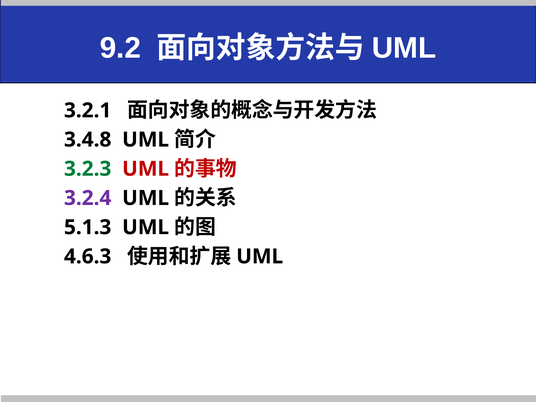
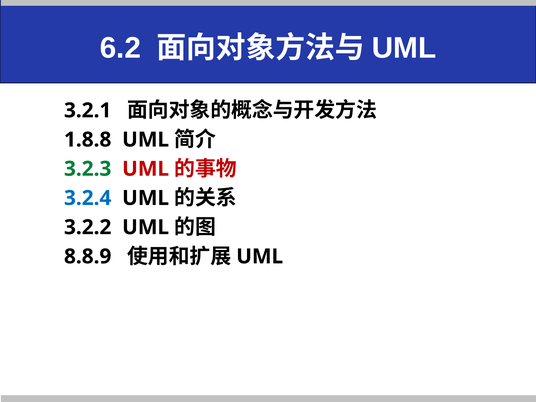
9.2: 9.2 -> 6.2
3.4.8: 3.4.8 -> 1.8.8
3.2.4 colour: purple -> blue
5.1.3: 5.1.3 -> 3.2.2
4.6.3: 4.6.3 -> 8.8.9
